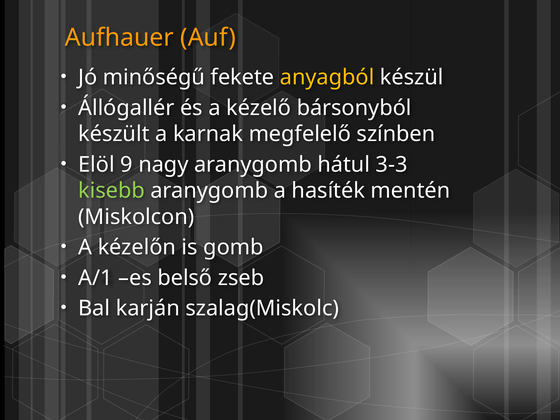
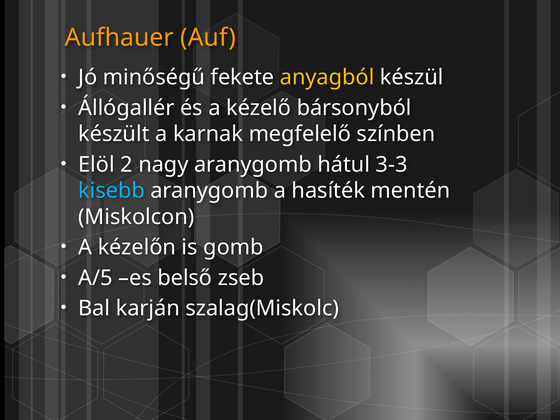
9: 9 -> 2
kisebb colour: light green -> light blue
A/1: A/1 -> A/5
